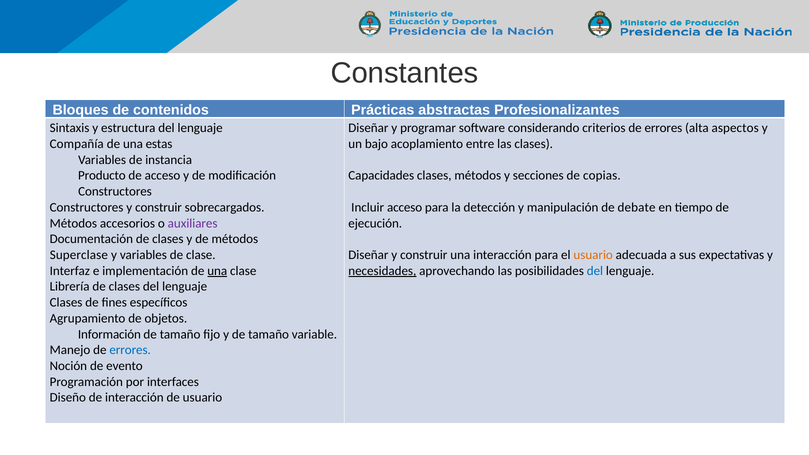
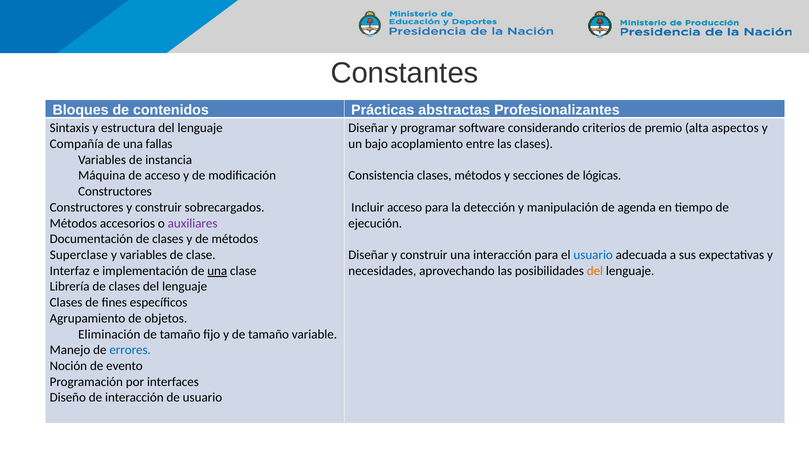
criterios de errores: errores -> premio
estas: estas -> fallas
Producto: Producto -> Máquina
Capacidades: Capacidades -> Consistencia
copias: copias -> lógicas
debate: debate -> agenda
usuario at (593, 255) colour: orange -> blue
necesidades underline: present -> none
del at (595, 271) colour: blue -> orange
Información: Información -> Eliminación
